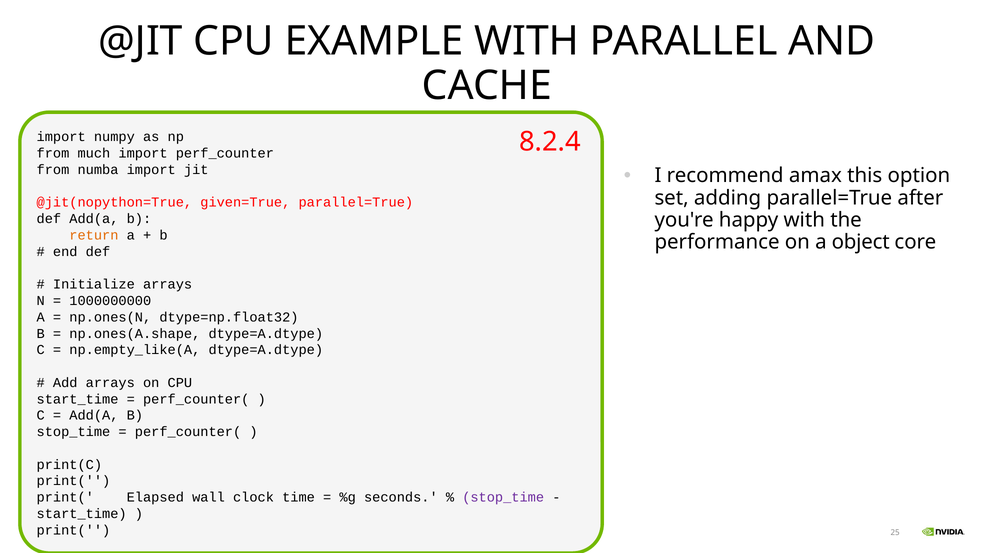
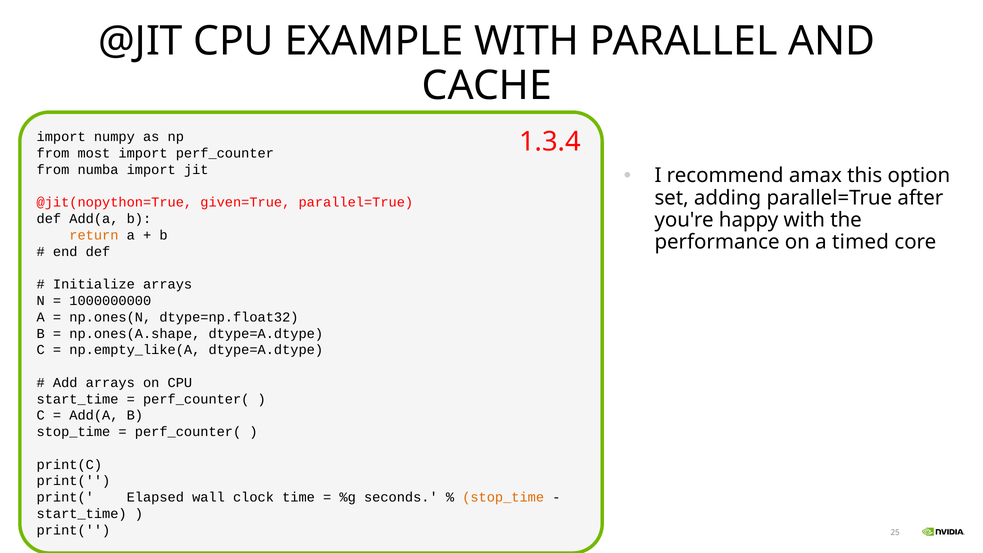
8.2.4: 8.2.4 -> 1.3.4
much: much -> most
object: object -> timed
stop_time at (503, 497) colour: purple -> orange
